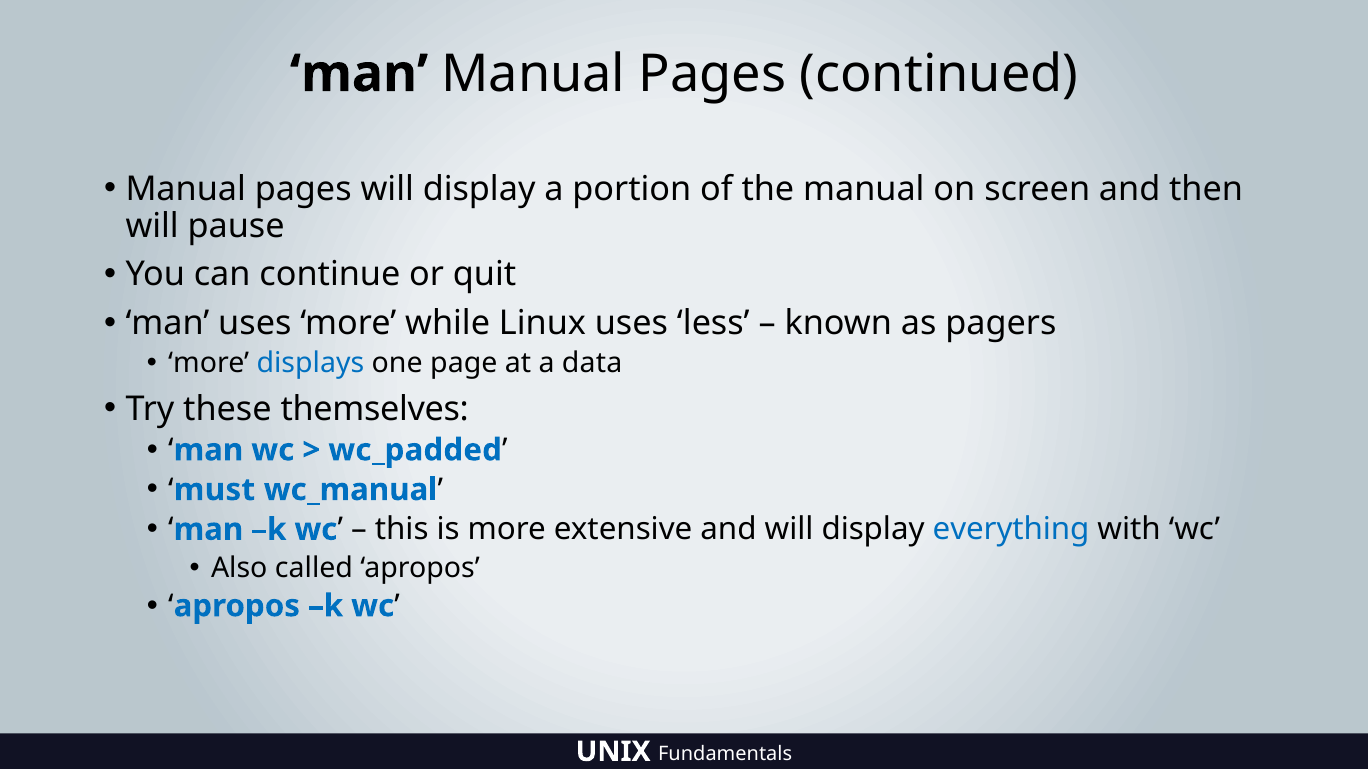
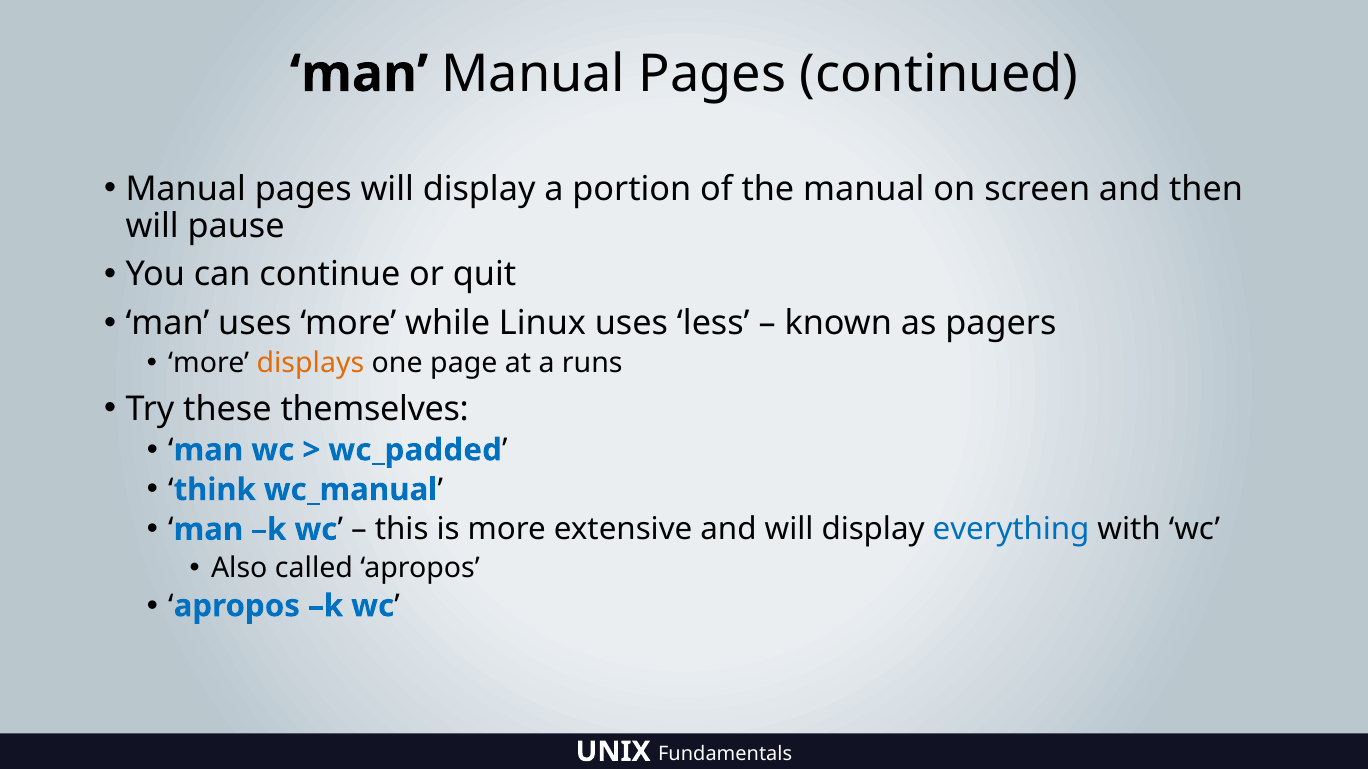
displays colour: blue -> orange
data: data -> runs
must: must -> think
